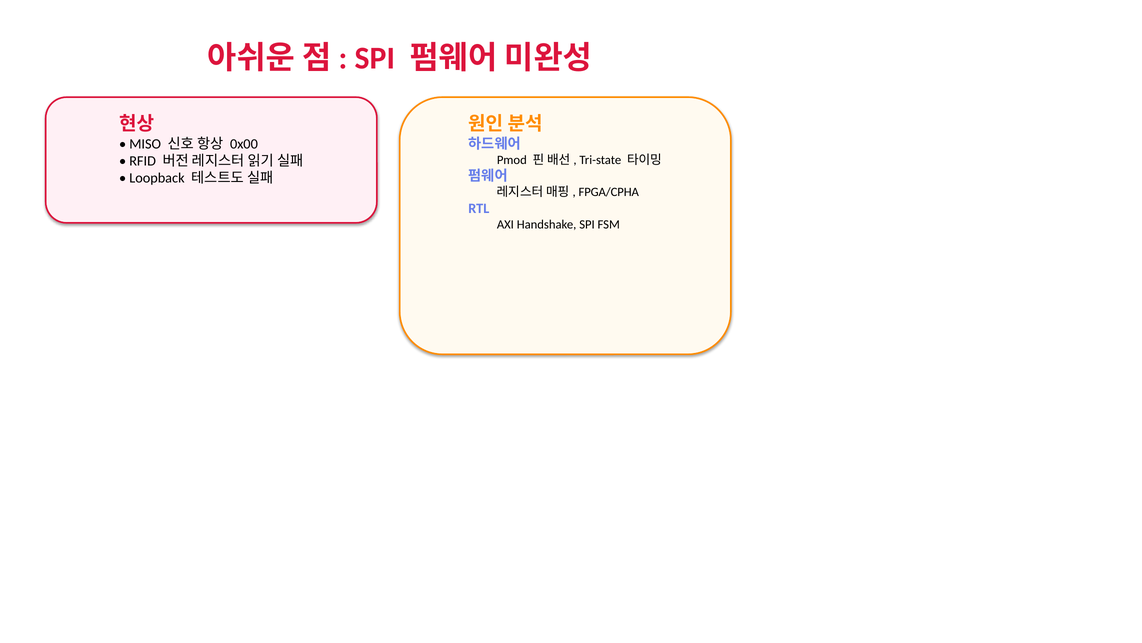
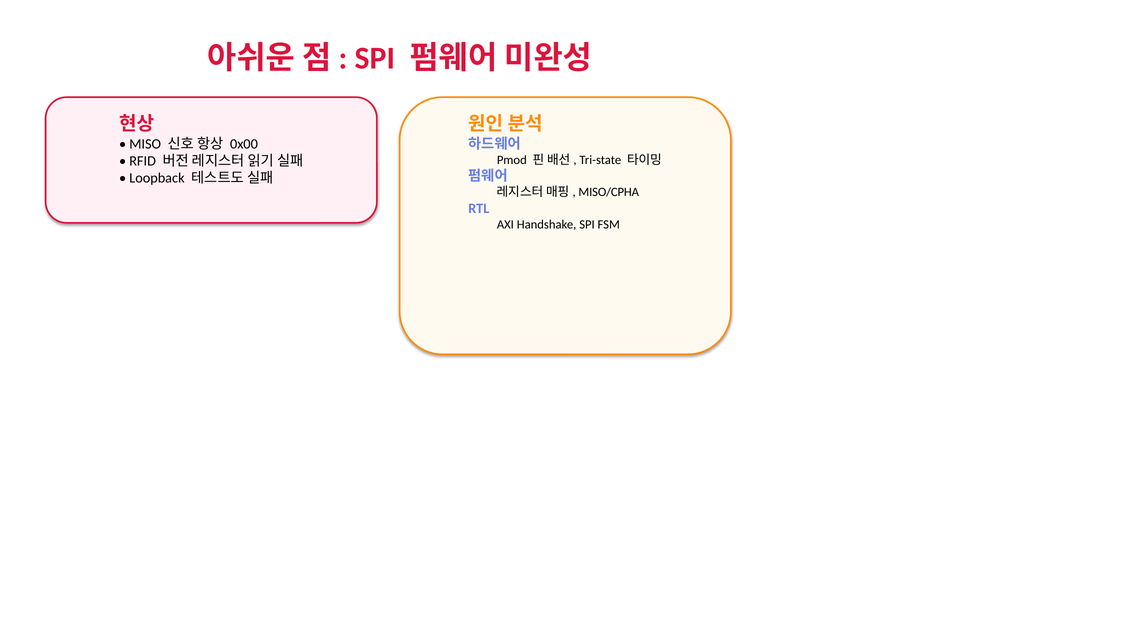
FPGA/CPHA: FPGA/CPHA -> MISO/CPHA
